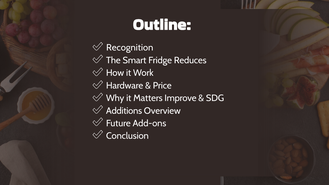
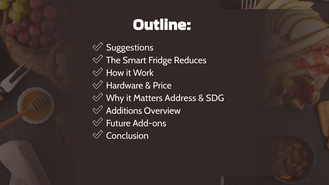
Recognition: Recognition -> Suggestions
Improve: Improve -> Address
